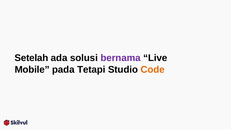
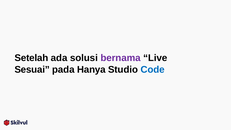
Mobile: Mobile -> Sesuai
Tetapi: Tetapi -> Hanya
Code colour: orange -> blue
